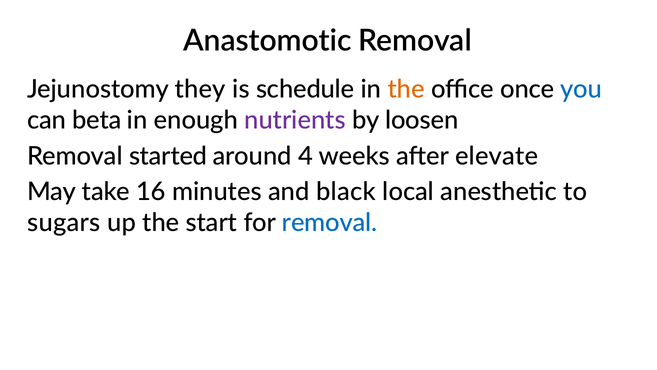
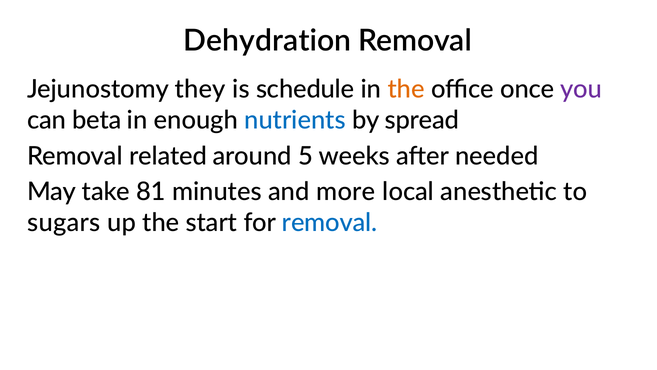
Anastomotic: Anastomotic -> Dehydration
you colour: blue -> purple
nutrients colour: purple -> blue
loosen: loosen -> spread
started: started -> related
4: 4 -> 5
elevate: elevate -> needed
16: 16 -> 81
black: black -> more
